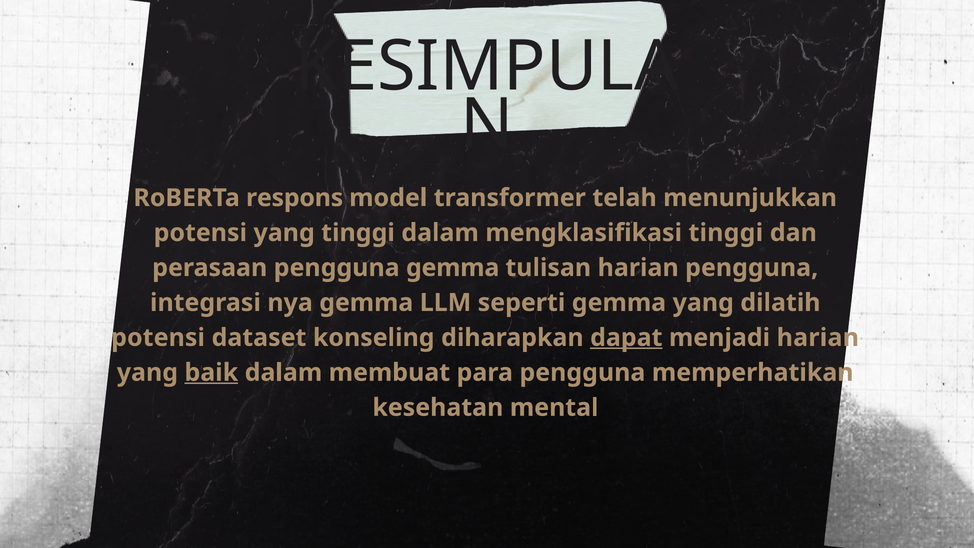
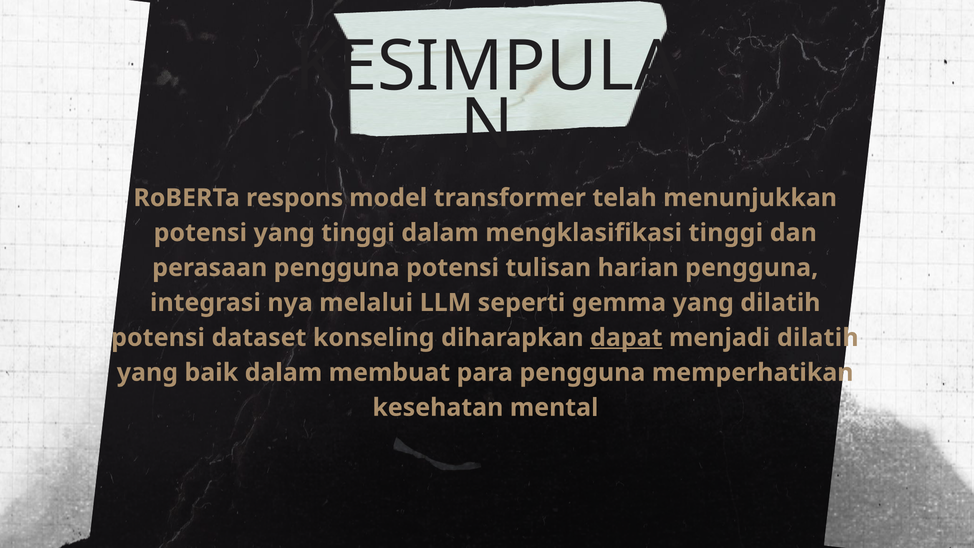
pengguna gemma: gemma -> potensi
nya gemma: gemma -> melalui
menjadi harian: harian -> dilatih
baik underline: present -> none
